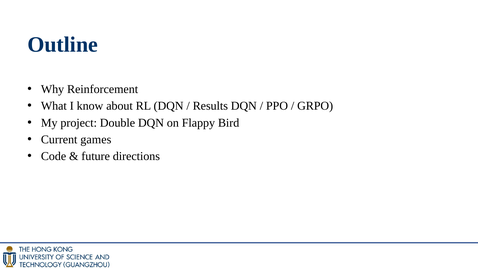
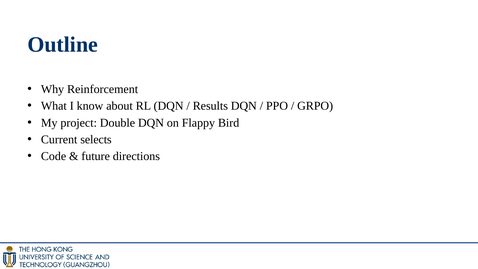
games: games -> selects
